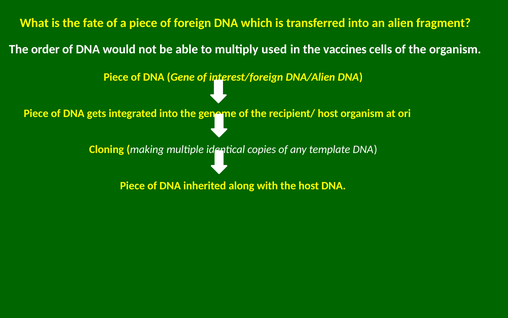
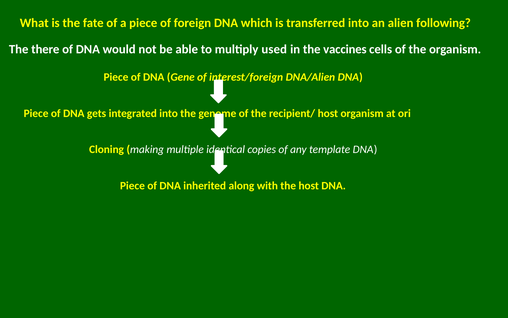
fragment: fragment -> following
order: order -> there
